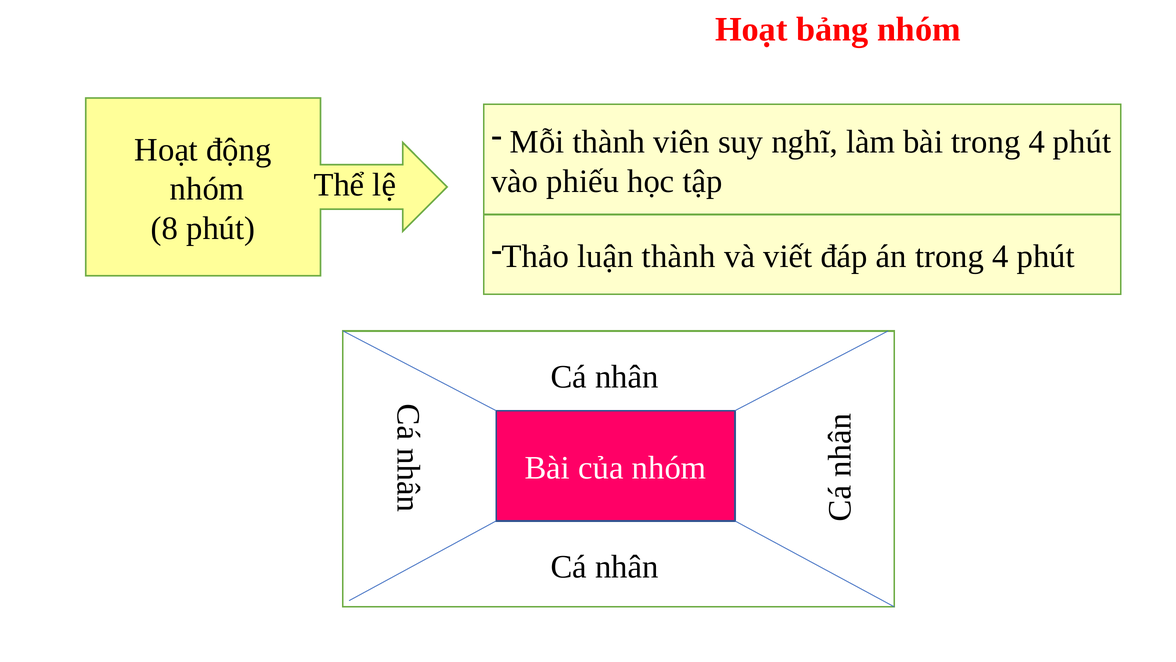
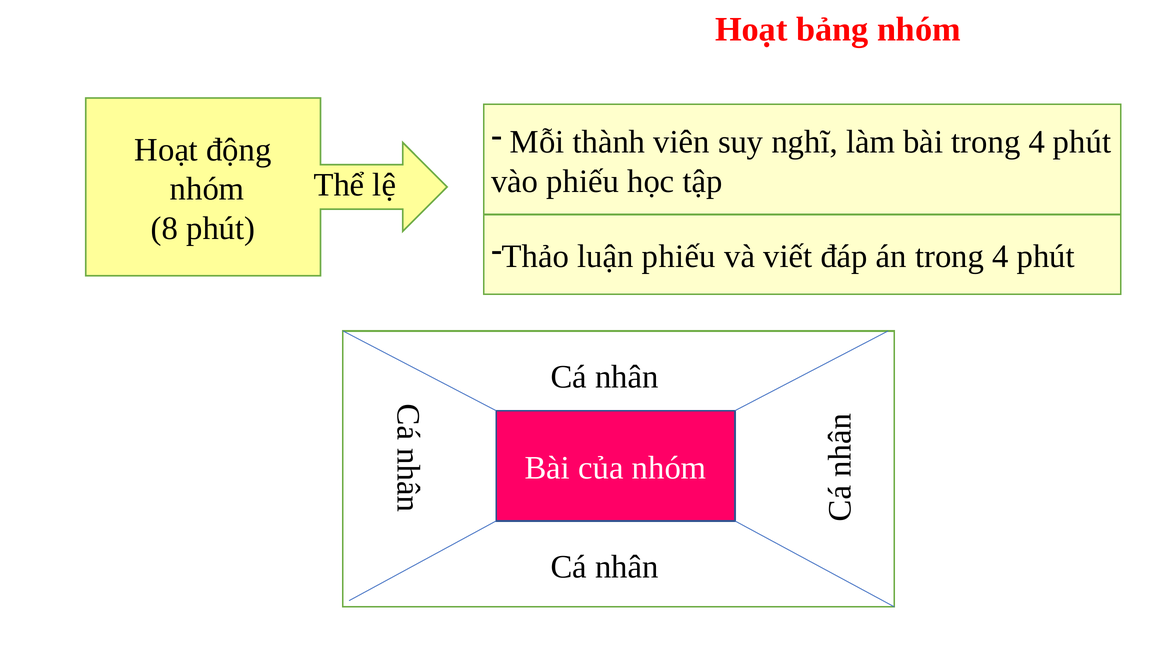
luận thành: thành -> phiếu
